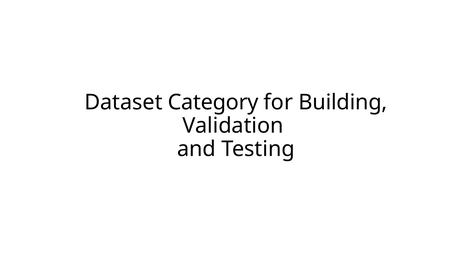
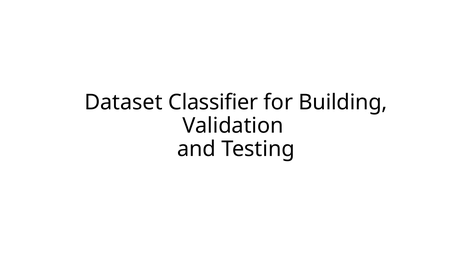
Category: Category -> Classifier
